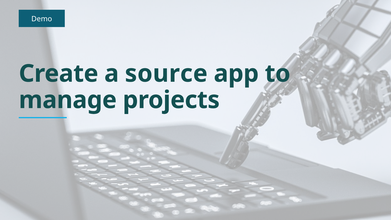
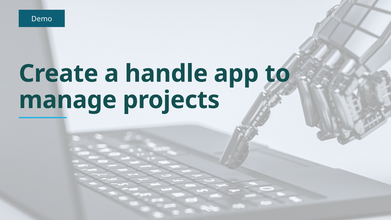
source: source -> handle
